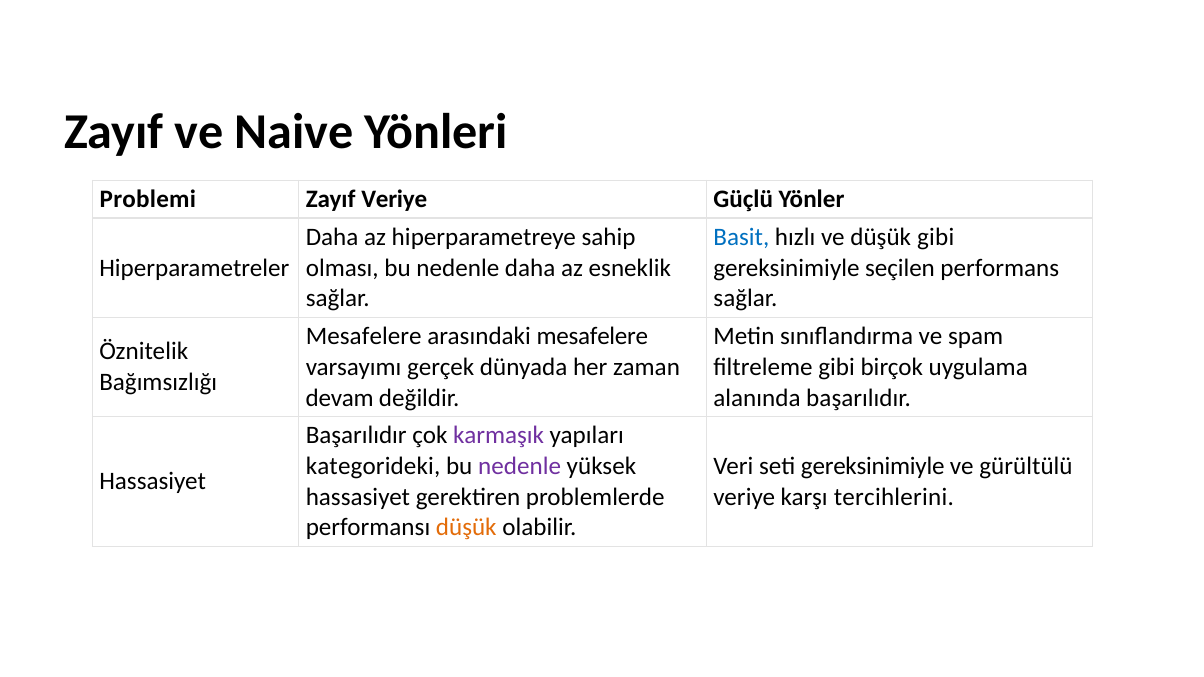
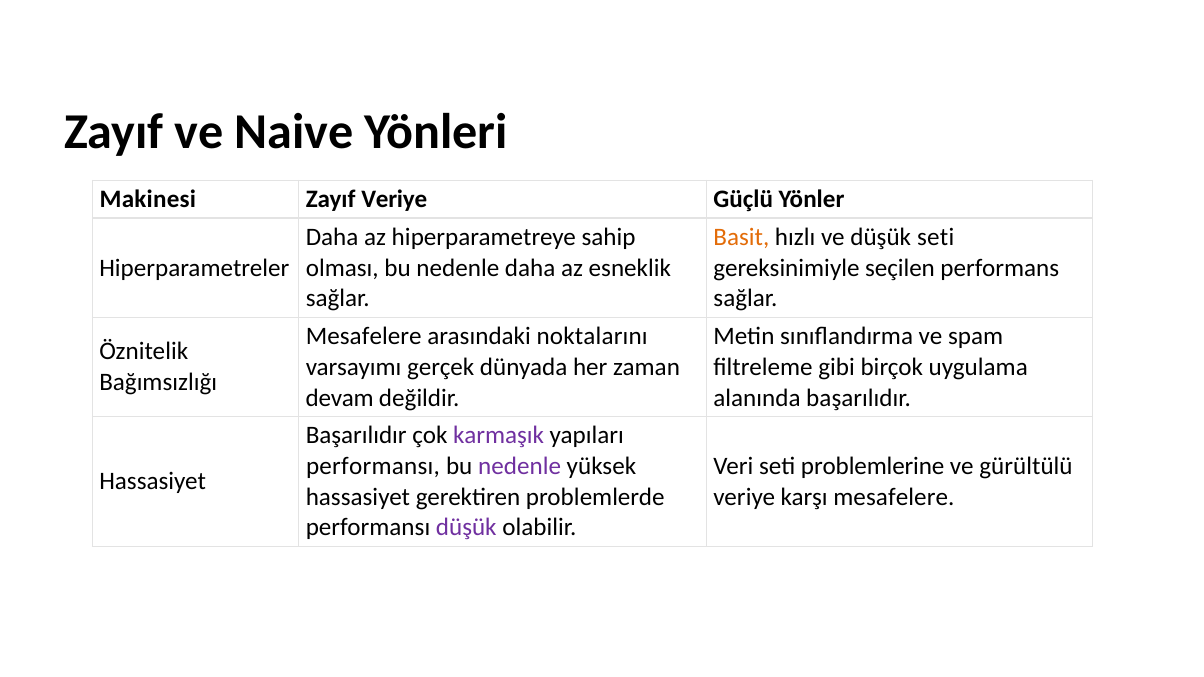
Problemi: Problemi -> Makinesi
Basit colour: blue -> orange
düşük gibi: gibi -> seti
arasındaki mesafelere: mesafelere -> noktalarını
kategorideki at (373, 466): kategorideki -> performansı
seti gereksinimiyle: gereksinimiyle -> problemlerine
karşı tercihlerini: tercihlerini -> mesafelere
düşük at (466, 528) colour: orange -> purple
